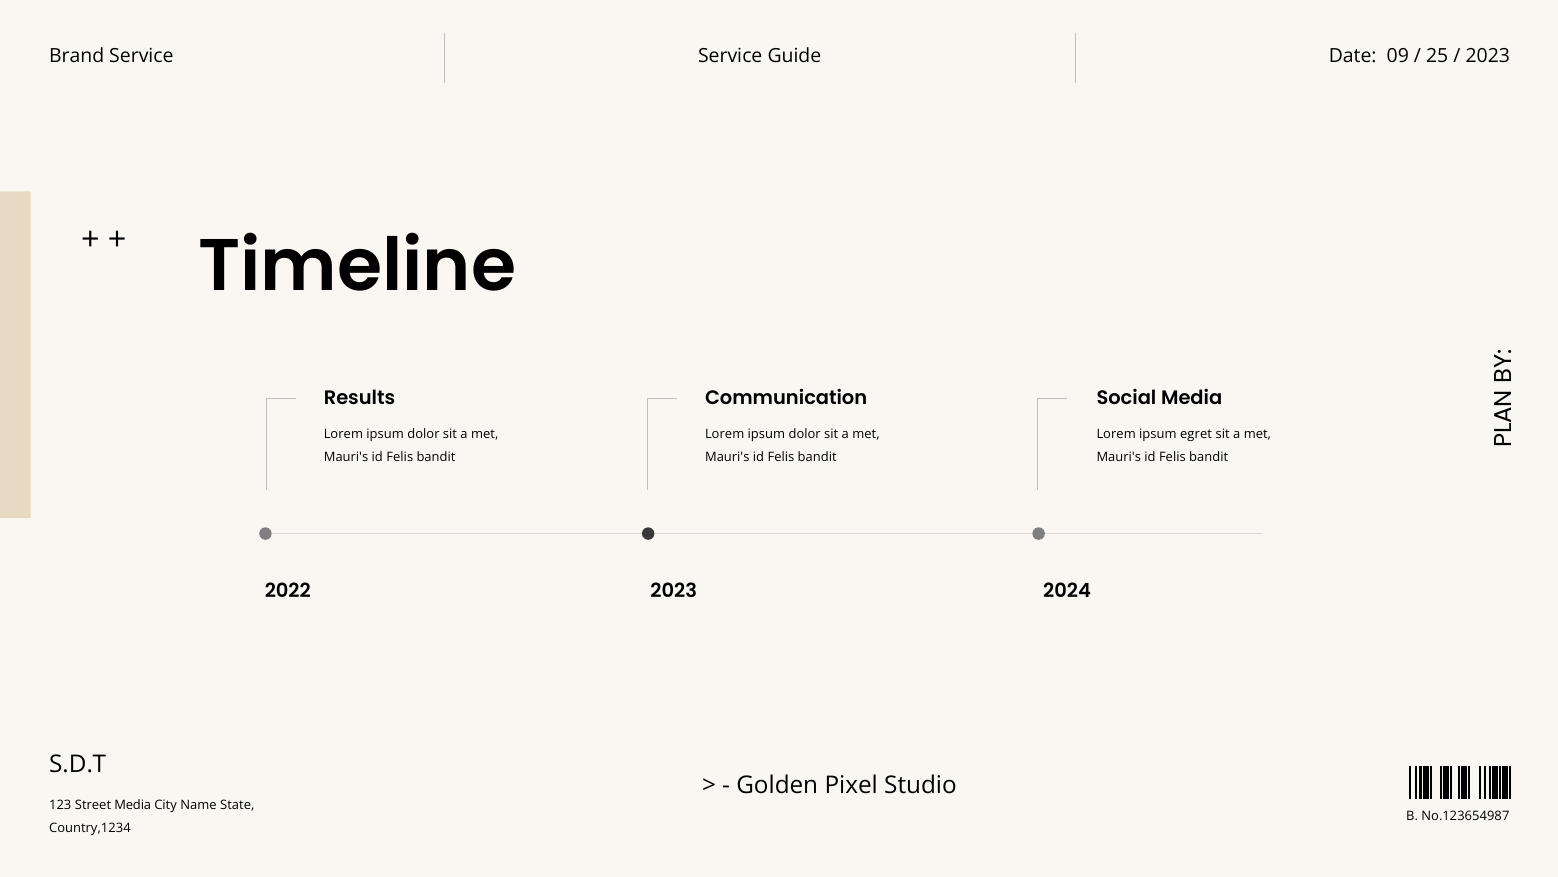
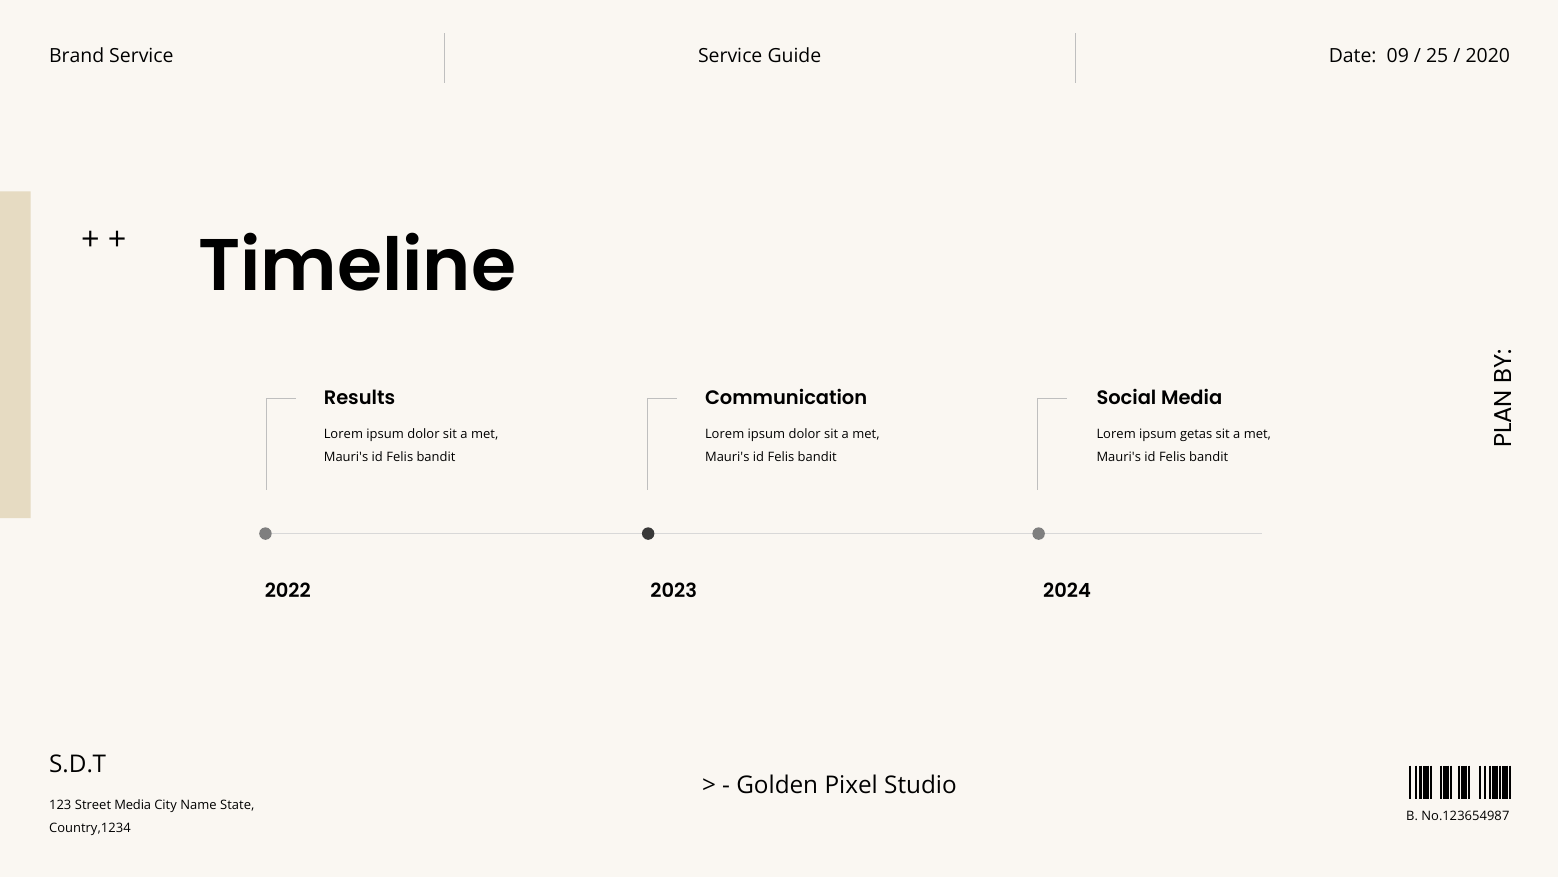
2023 at (1488, 56): 2023 -> 2020
egret: egret -> getas
